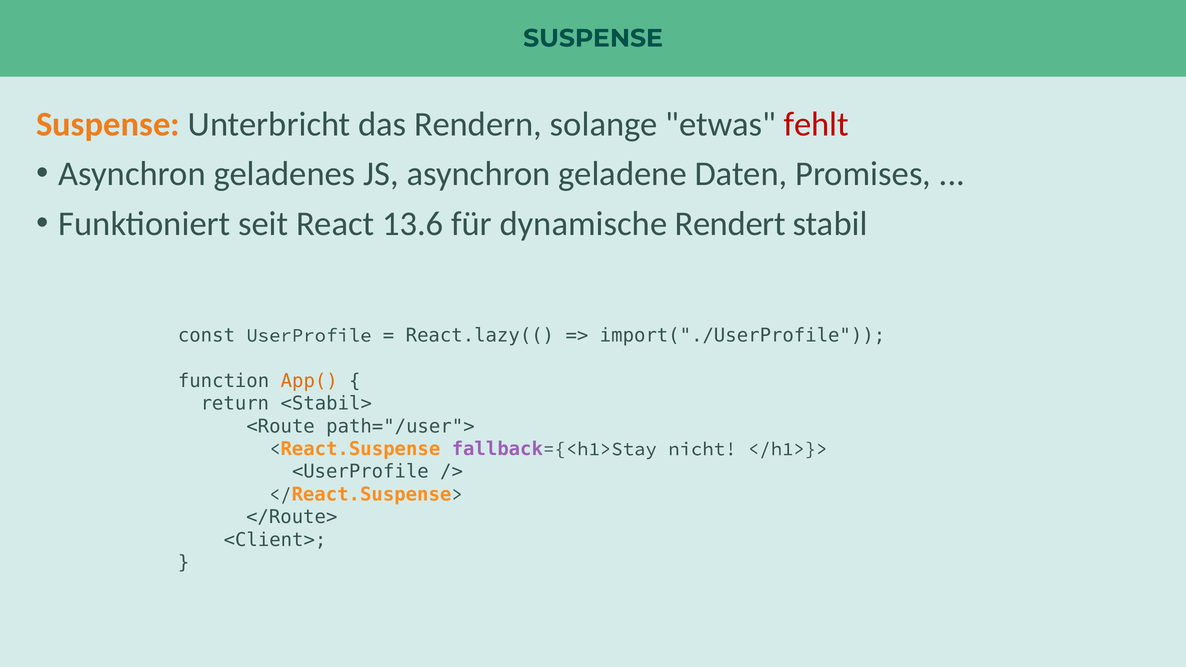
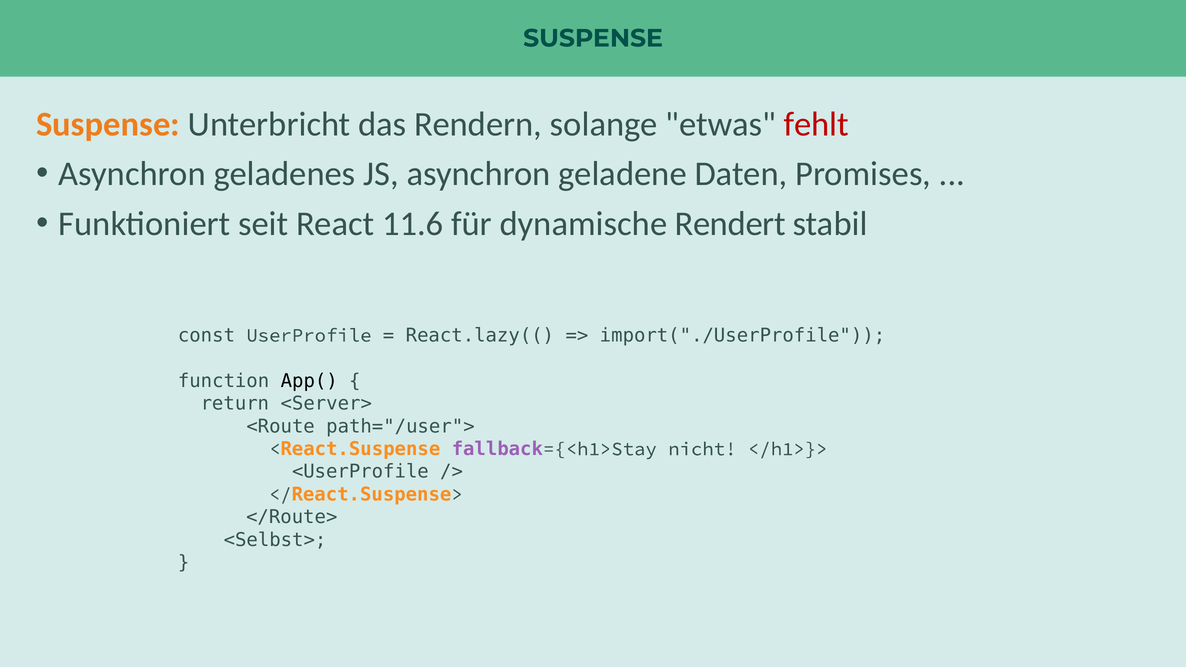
13.6: 13.6 -> 11.6
App( colour: orange -> black
<Stabil>: <Stabil> -> <Server>
<Client>: <Client> -> <Selbst>
